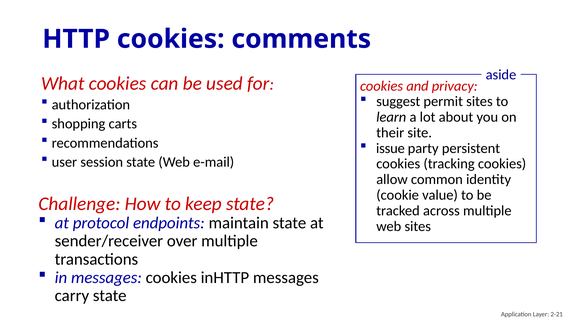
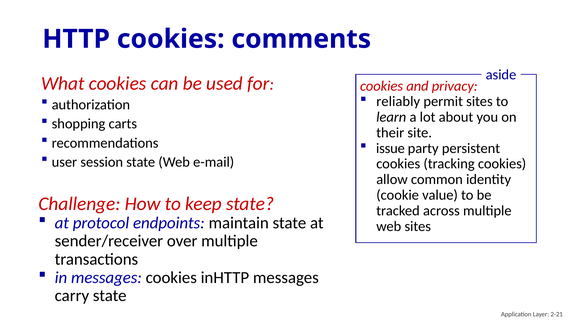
suggest: suggest -> reliably
